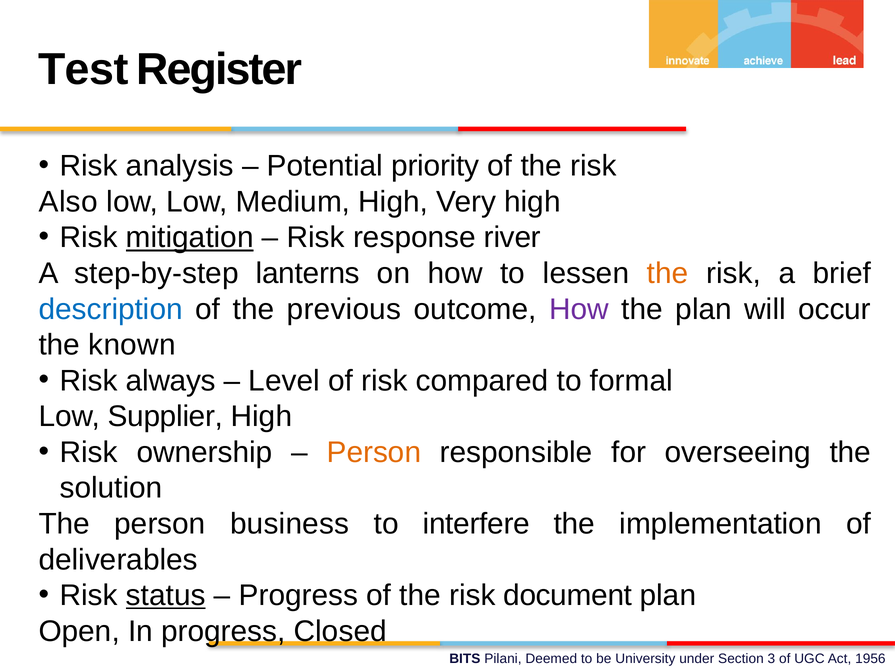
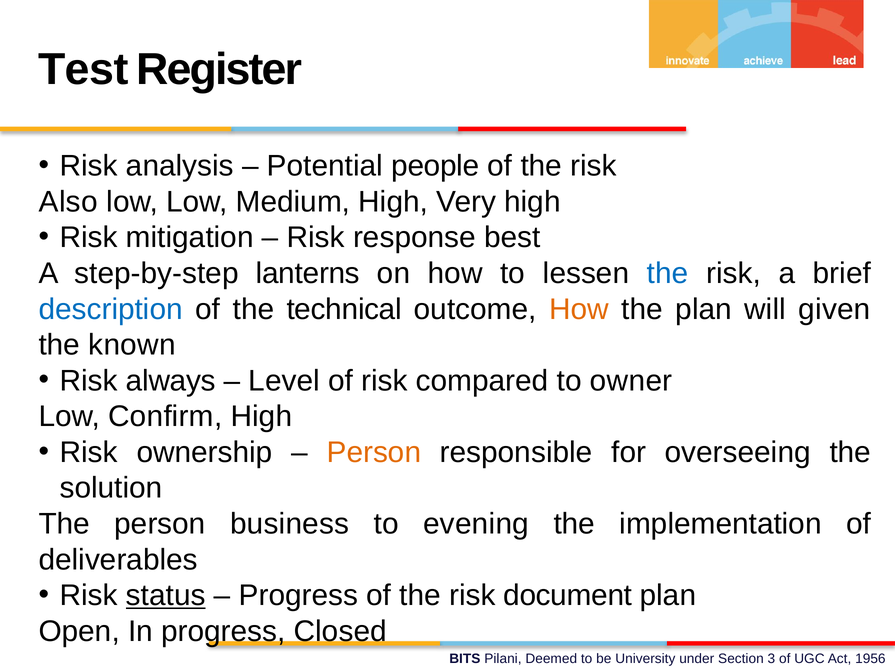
priority: priority -> people
mitigation underline: present -> none
river: river -> best
the at (668, 273) colour: orange -> blue
previous: previous -> technical
How at (579, 309) colour: purple -> orange
occur: occur -> given
formal: formal -> owner
Supplier: Supplier -> Confirm
interfere: interfere -> evening
